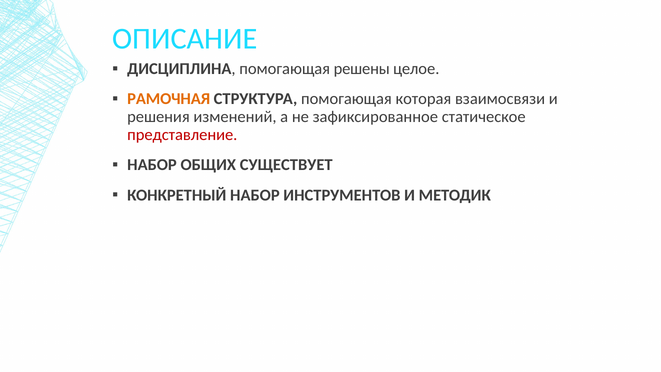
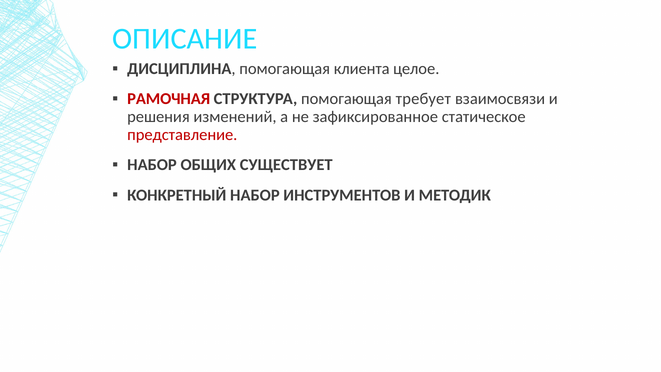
решены: решены -> клиента
РАМОЧНАЯ colour: orange -> red
которая: которая -> требует
